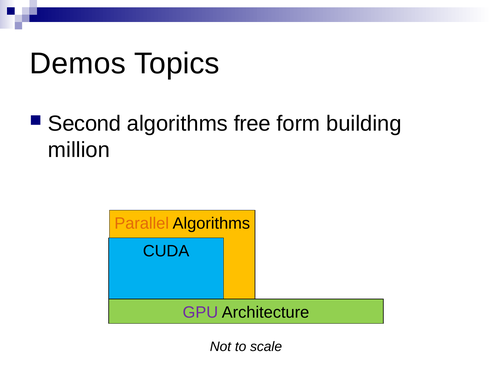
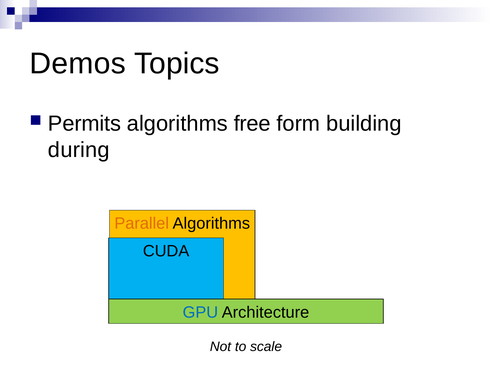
Second: Second -> Permits
million: million -> during
GPU colour: purple -> blue
